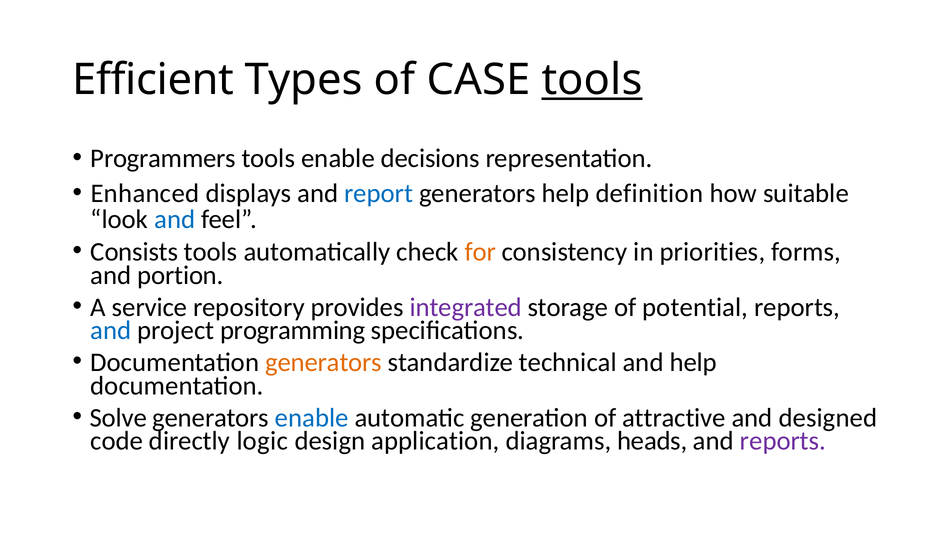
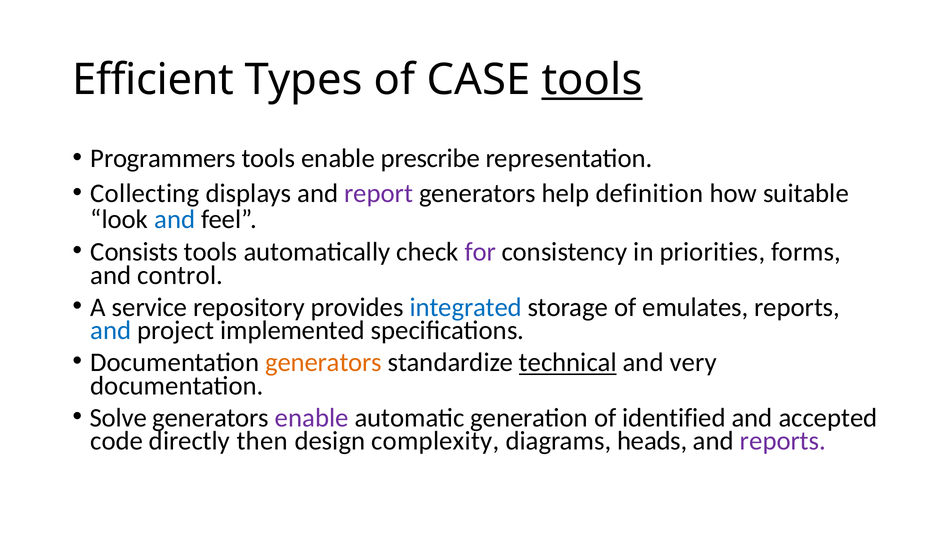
decisions: decisions -> prescribe
Enhanced: Enhanced -> Collecting
report colour: blue -> purple
for colour: orange -> purple
portion: portion -> control
integrated colour: purple -> blue
potential: potential -> emulates
programming: programming -> implemented
technical underline: none -> present
and help: help -> very
enable at (312, 418) colour: blue -> purple
attractive: attractive -> identified
designed: designed -> accepted
logic: logic -> then
application: application -> complexity
